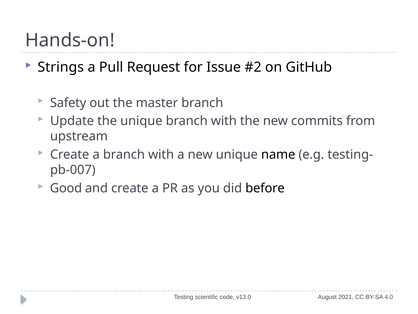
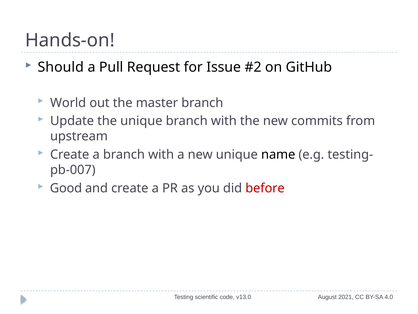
Strings: Strings -> Should
Safety: Safety -> World
before colour: black -> red
